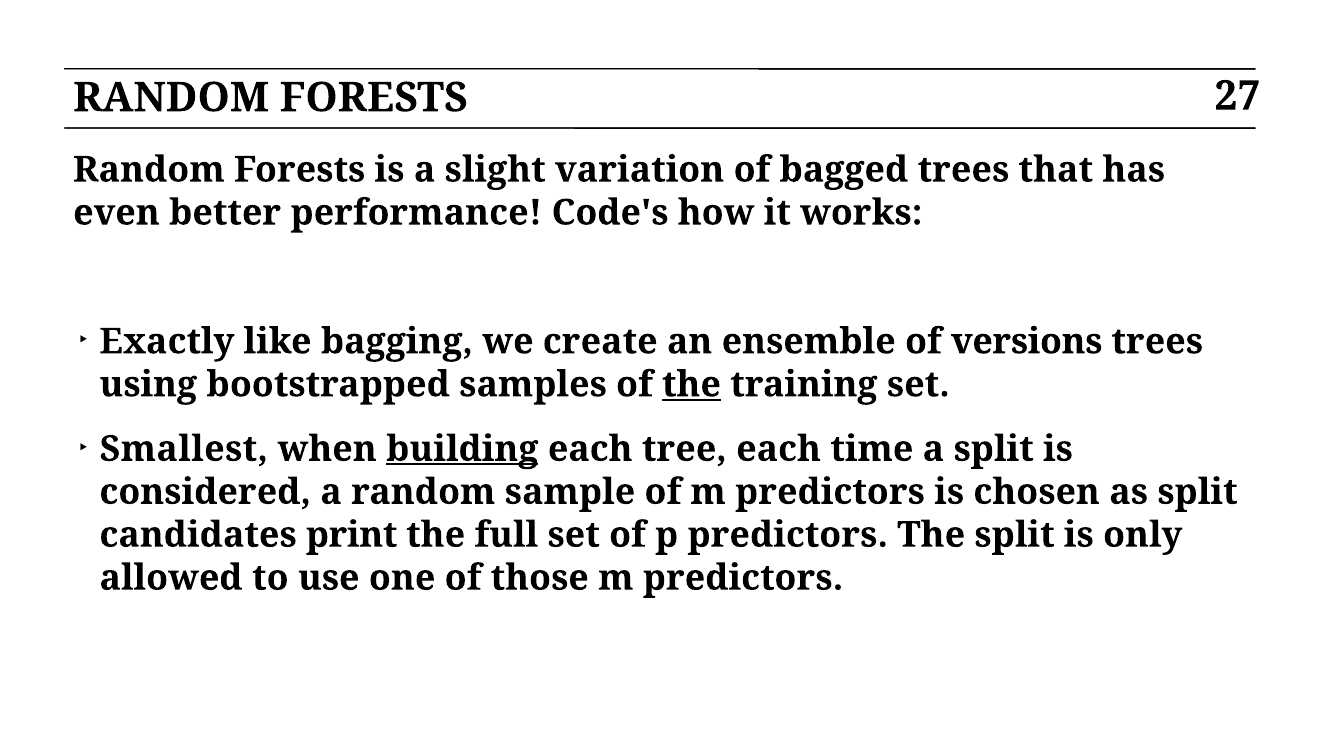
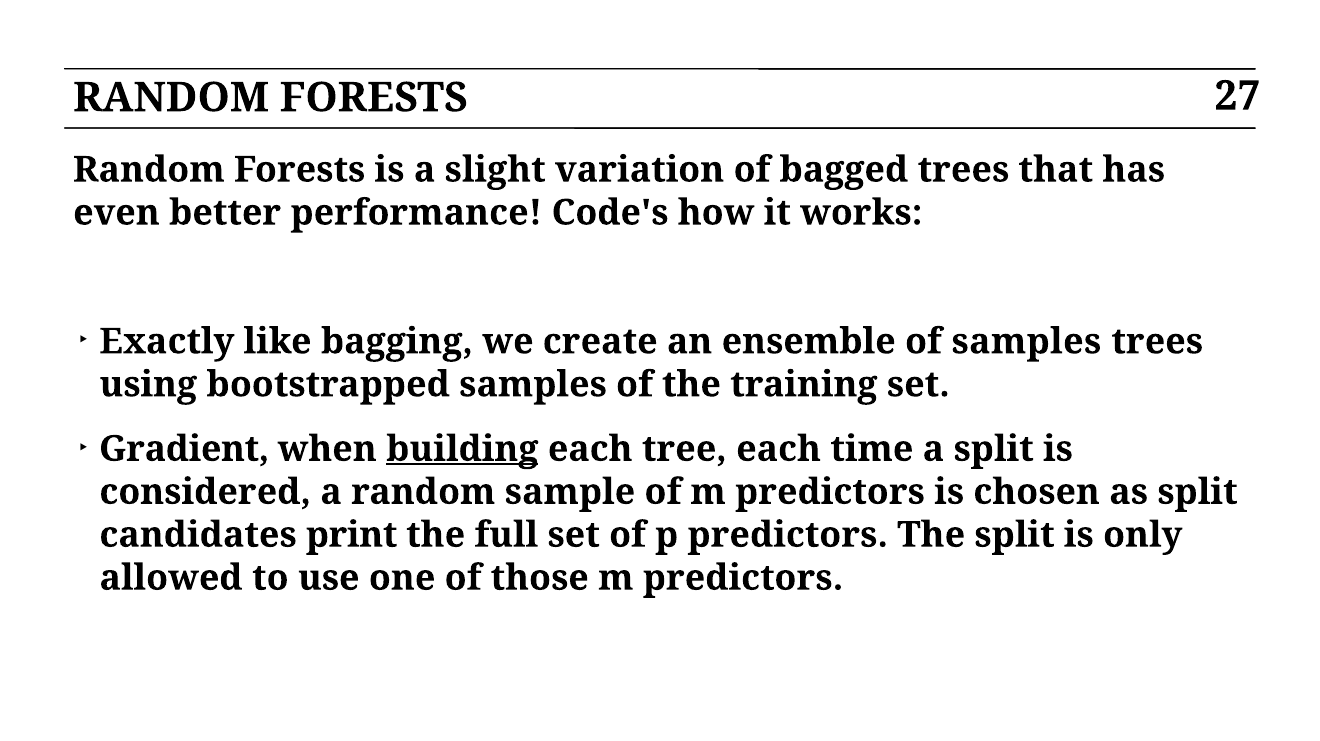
of versions: versions -> samples
the at (691, 385) underline: present -> none
Smallest: Smallest -> Gradient
